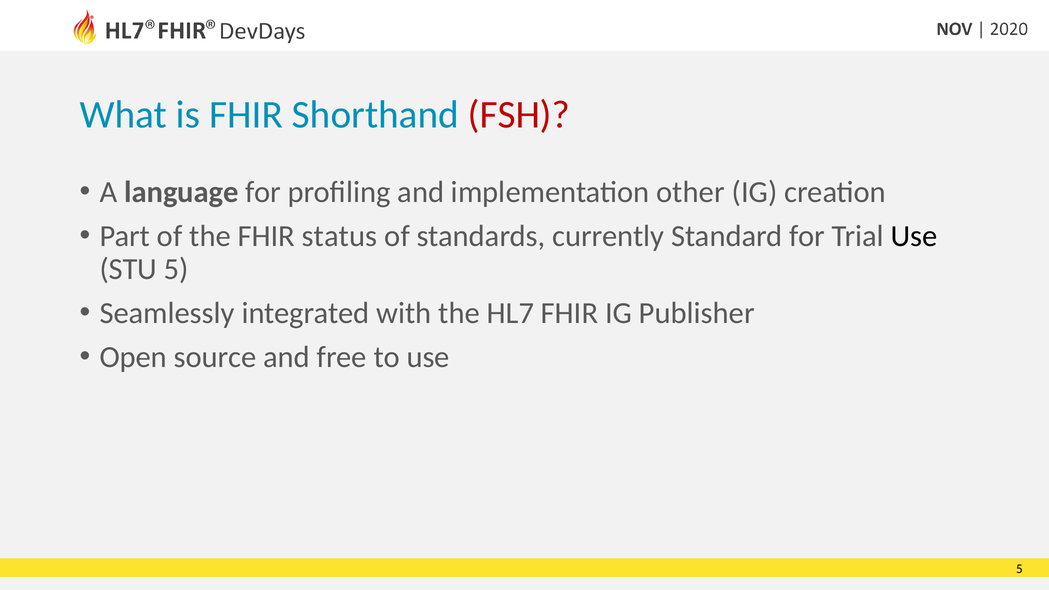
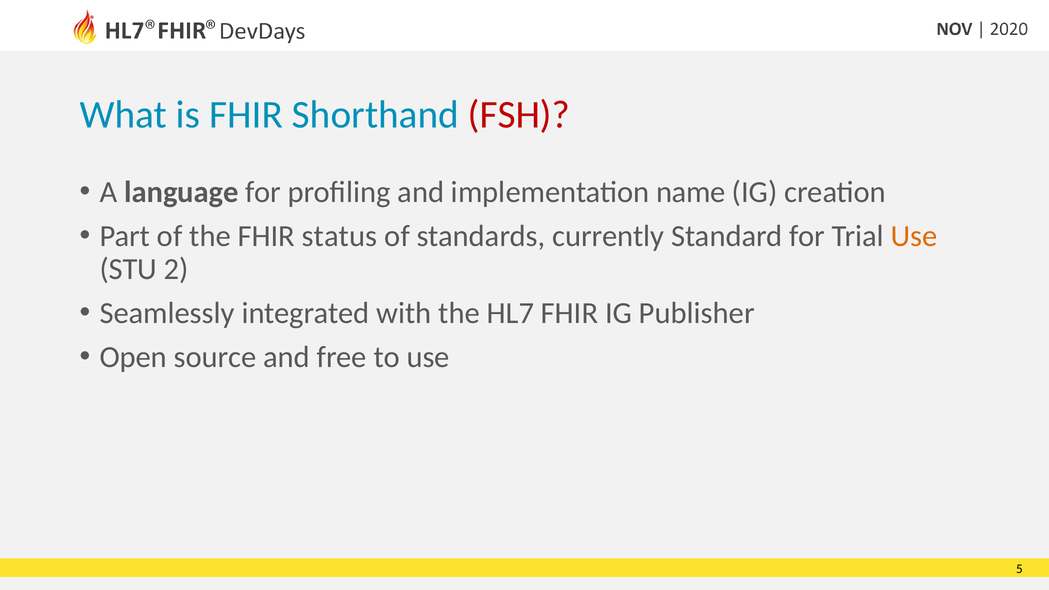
other: other -> name
Use at (914, 236) colour: black -> orange
STU 5: 5 -> 2
